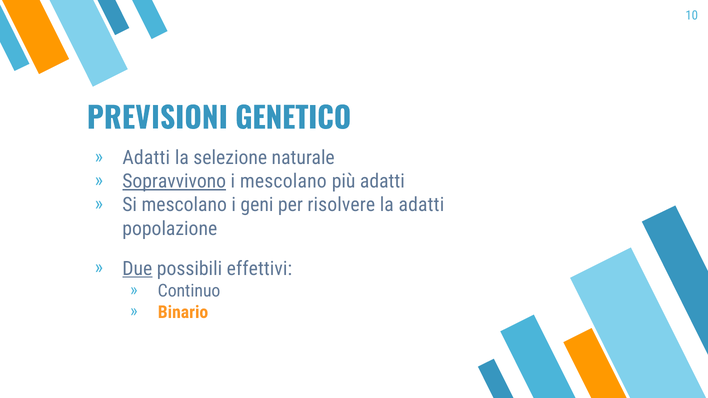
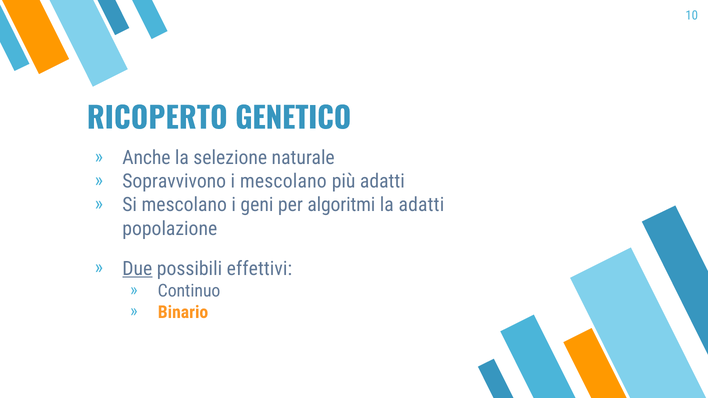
PREVISIONI: PREVISIONI -> RICOPERTO
Adatti at (146, 158): Adatti -> Anche
Sopravvivono underline: present -> none
risolvere: risolvere -> algoritmi
